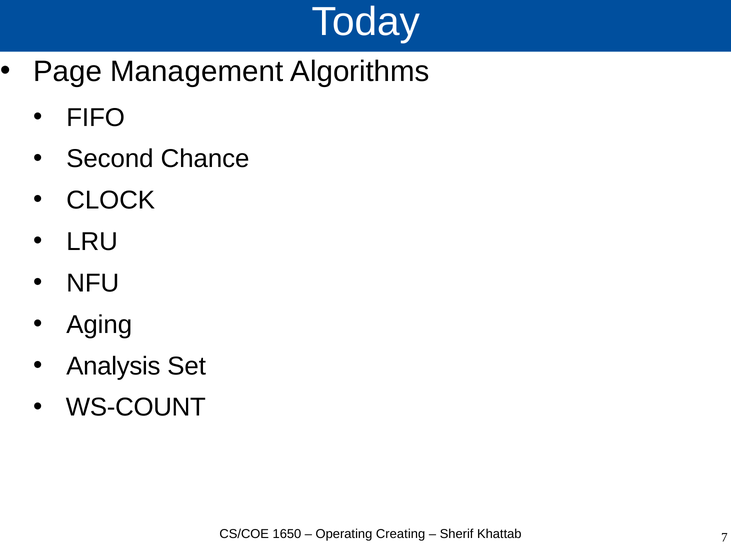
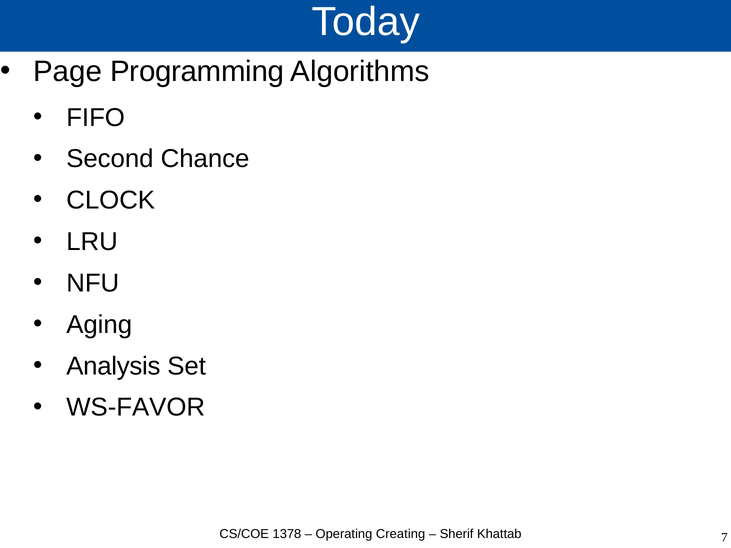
Management: Management -> Programming
WS-COUNT: WS-COUNT -> WS-FAVOR
1650: 1650 -> 1378
